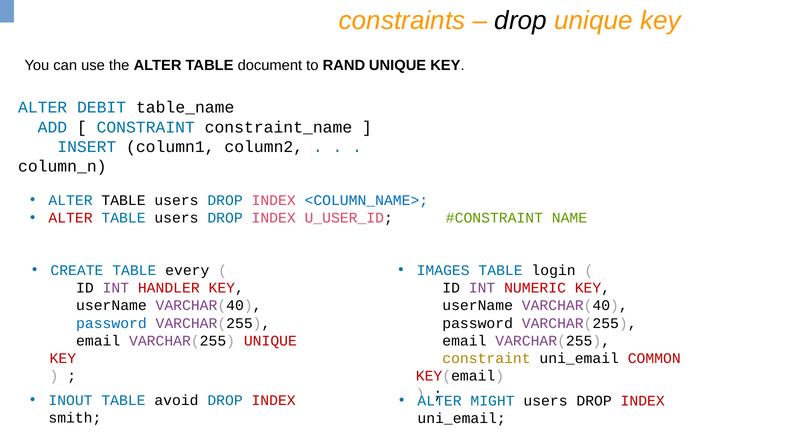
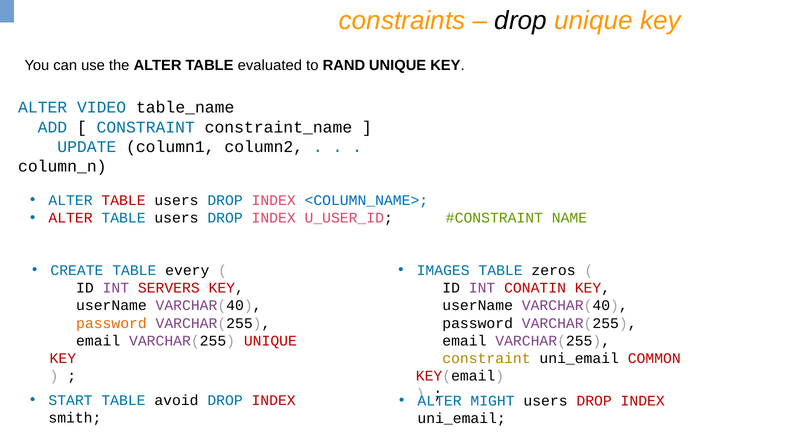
document: document -> evaluated
DEBIT: DEBIT -> VIDEO
INSERT: INSERT -> UPDATE
TABLE at (124, 201) colour: black -> red
login: login -> zeros
HANDLER: HANDLER -> SERVERS
NUMERIC: NUMERIC -> CONATIN
password at (111, 324) colour: blue -> orange
INOUT: INOUT -> START
DROP at (594, 401) colour: black -> red
